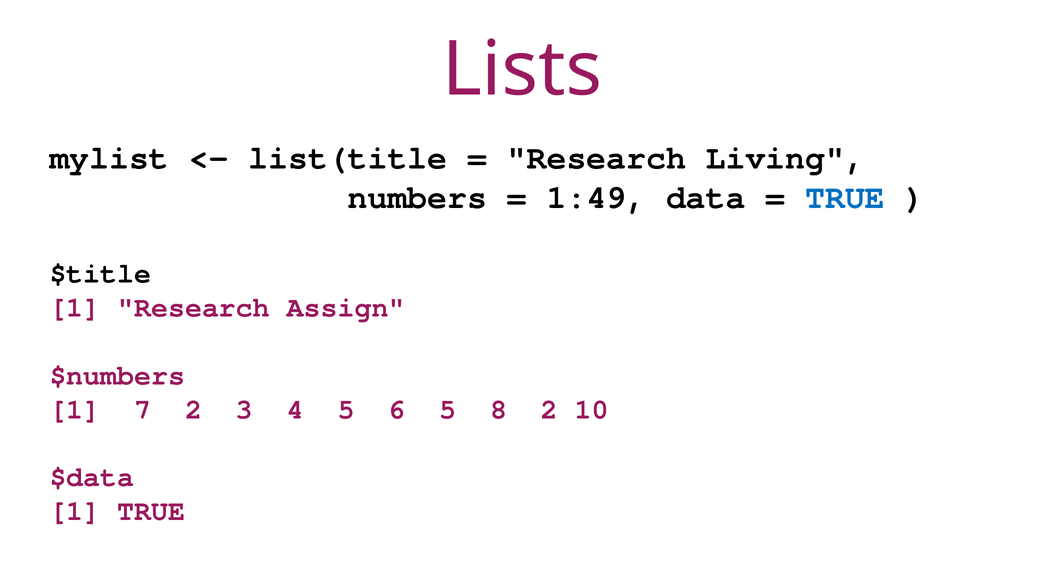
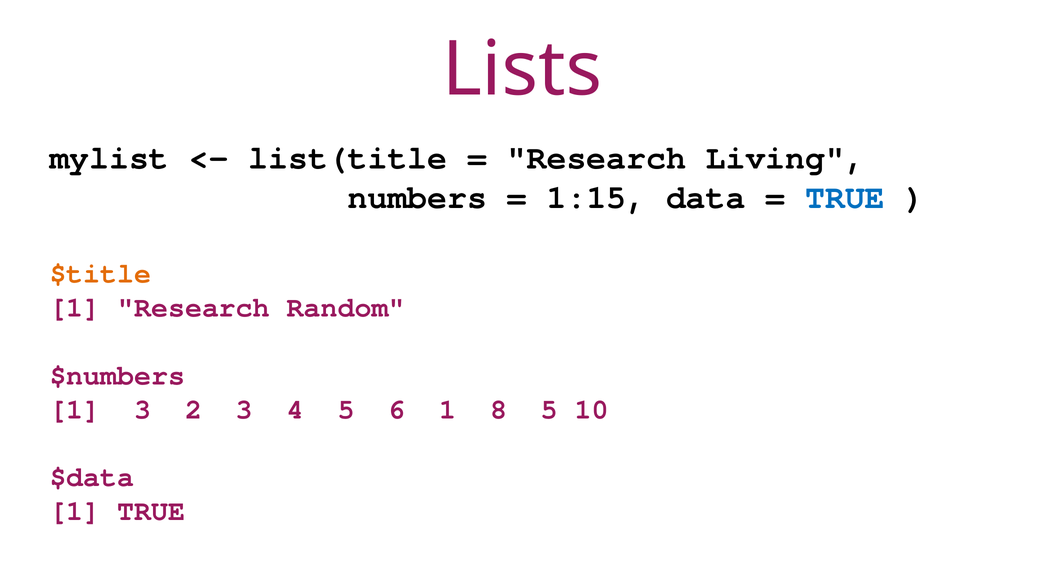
1:49: 1:49 -> 1:15
$title colour: black -> orange
Assign: Assign -> Random
1 7: 7 -> 3
6 5: 5 -> 1
8 2: 2 -> 5
